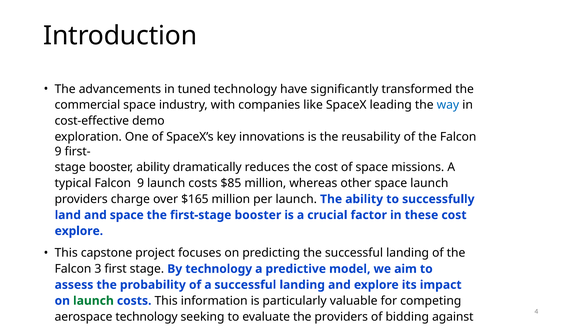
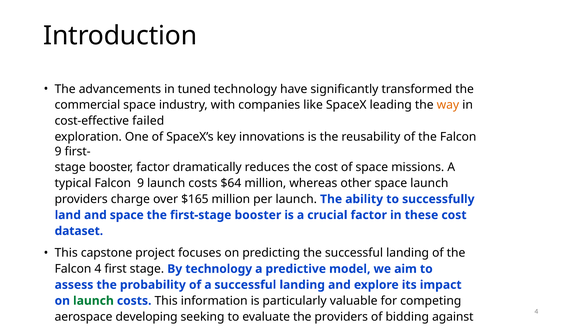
way colour: blue -> orange
demo: demo -> failed
booster ability: ability -> factor
$85: $85 -> $64
explore at (79, 231): explore -> dataset
Falcon 3: 3 -> 4
aerospace technology: technology -> developing
